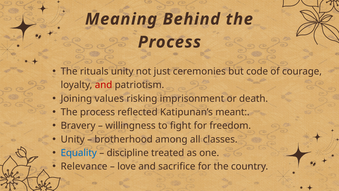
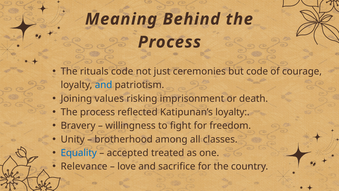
rituals unity: unity -> code
and at (104, 85) colour: red -> blue
Katipunan’s meant: meant -> loyalty
discipline: discipline -> accepted
